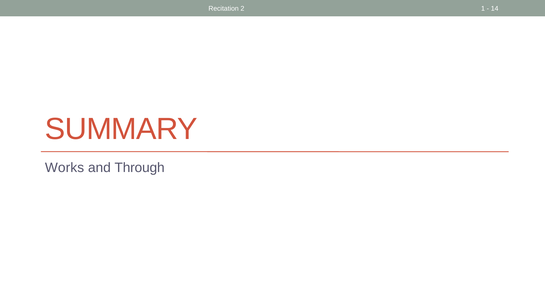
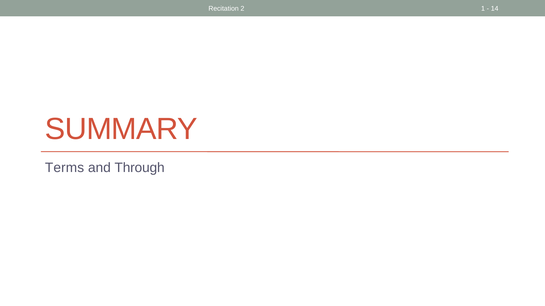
Works: Works -> Terms
